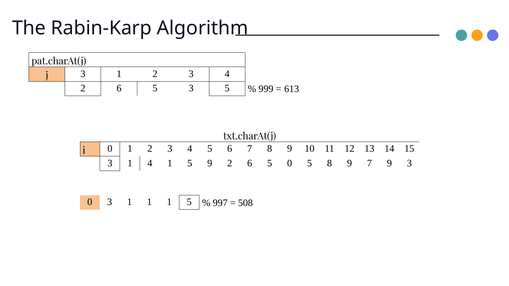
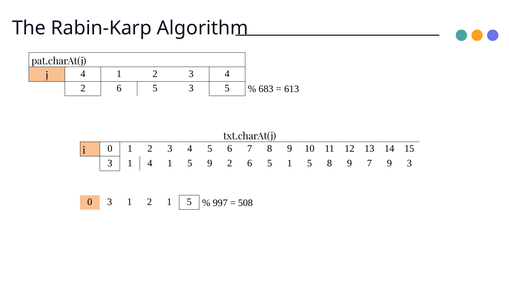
j 3: 3 -> 4
999: 999 -> 683
5 0: 0 -> 1
3 1 1: 1 -> 2
